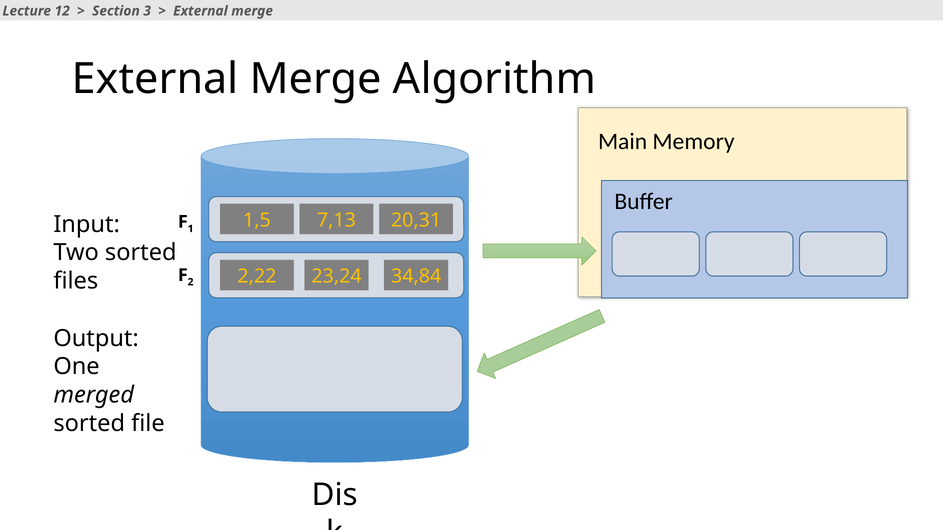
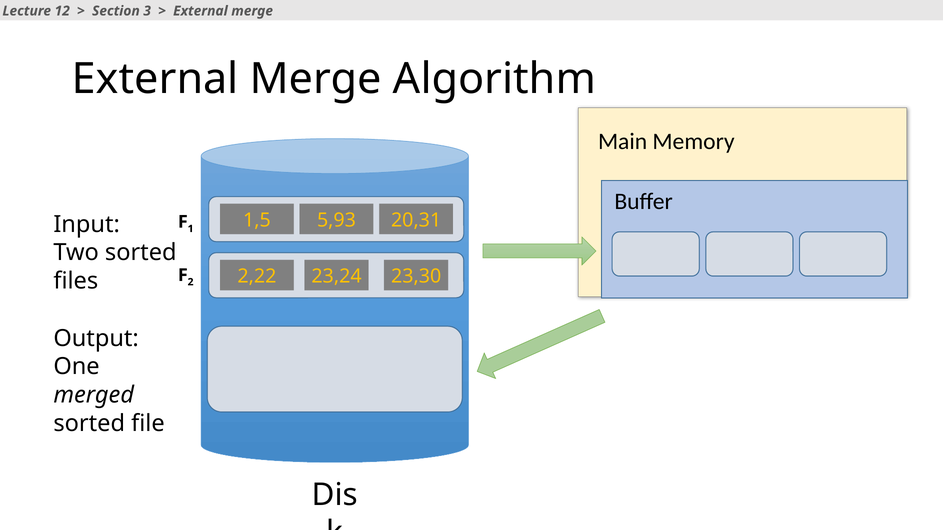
7,13: 7,13 -> 5,93
34,84: 34,84 -> 23,30
